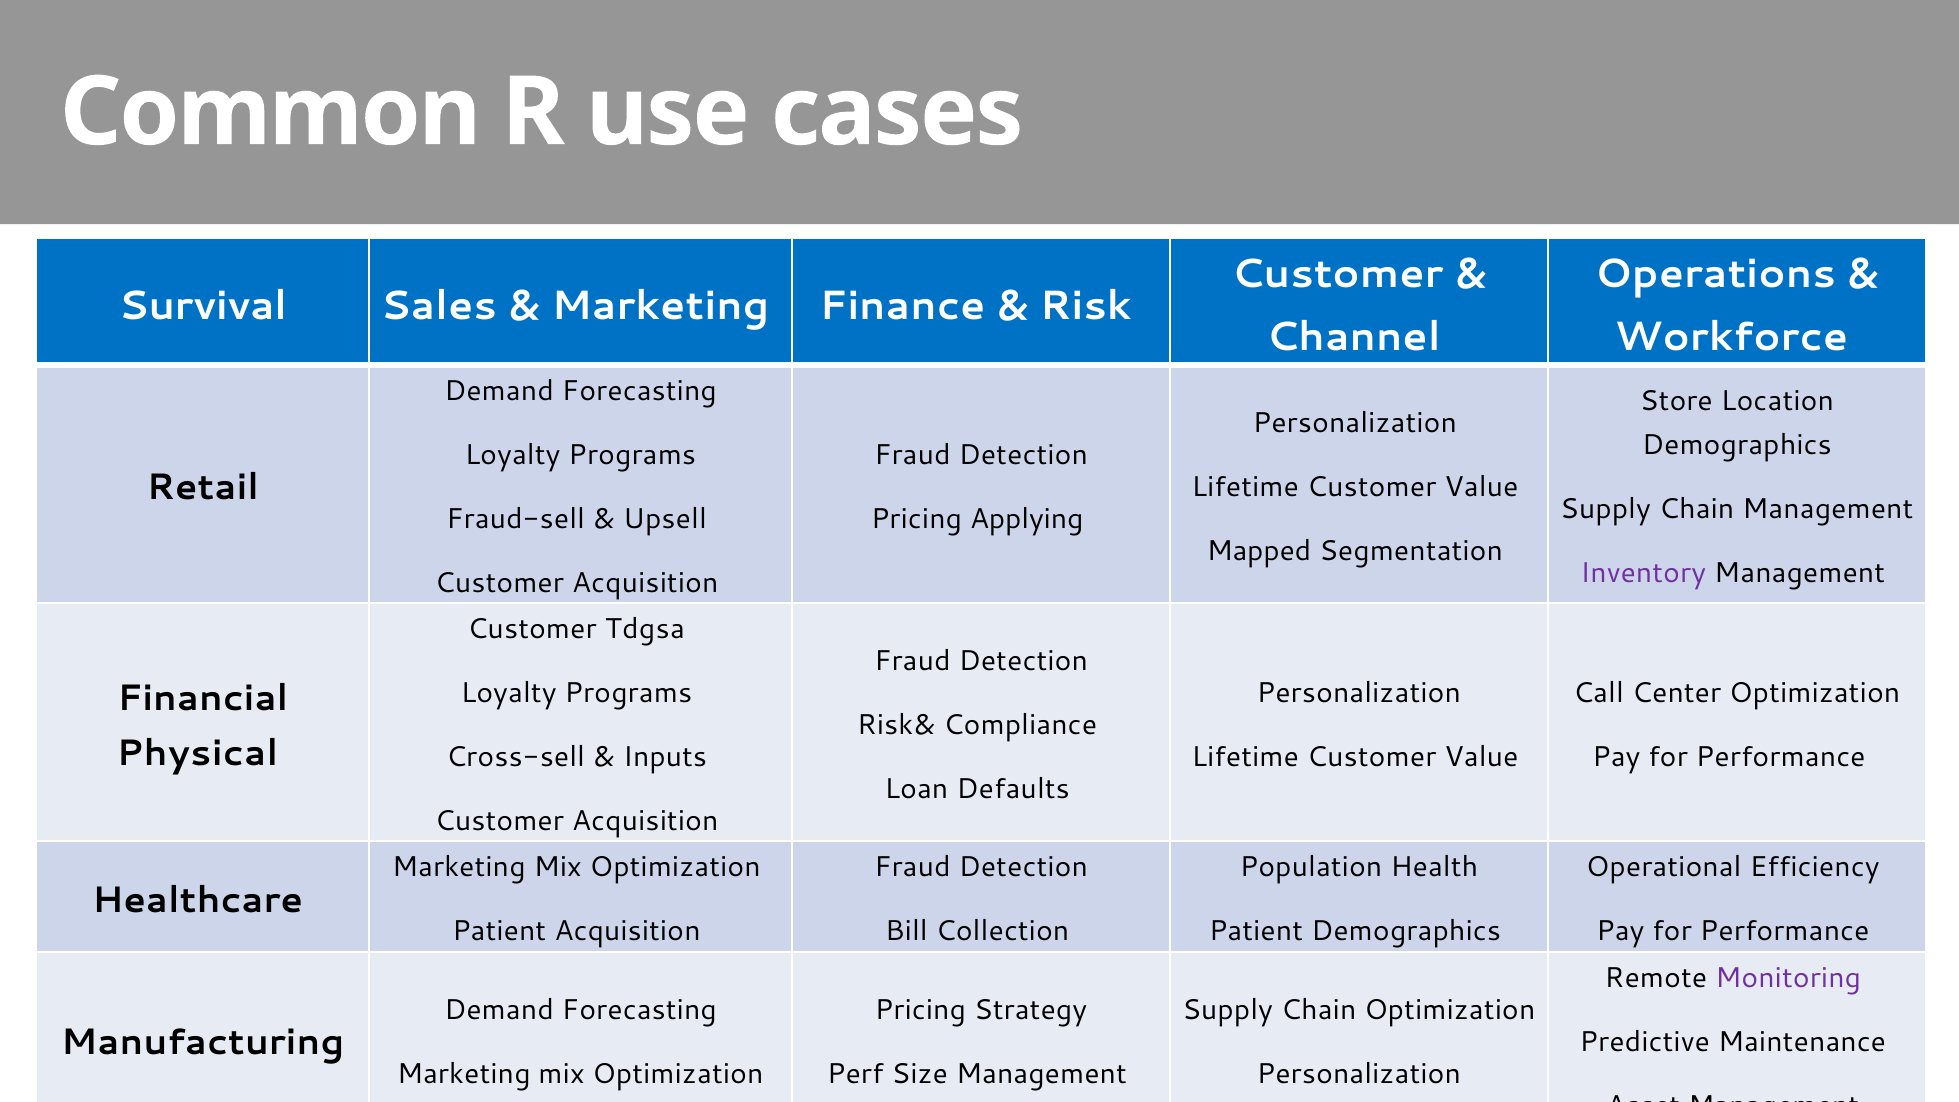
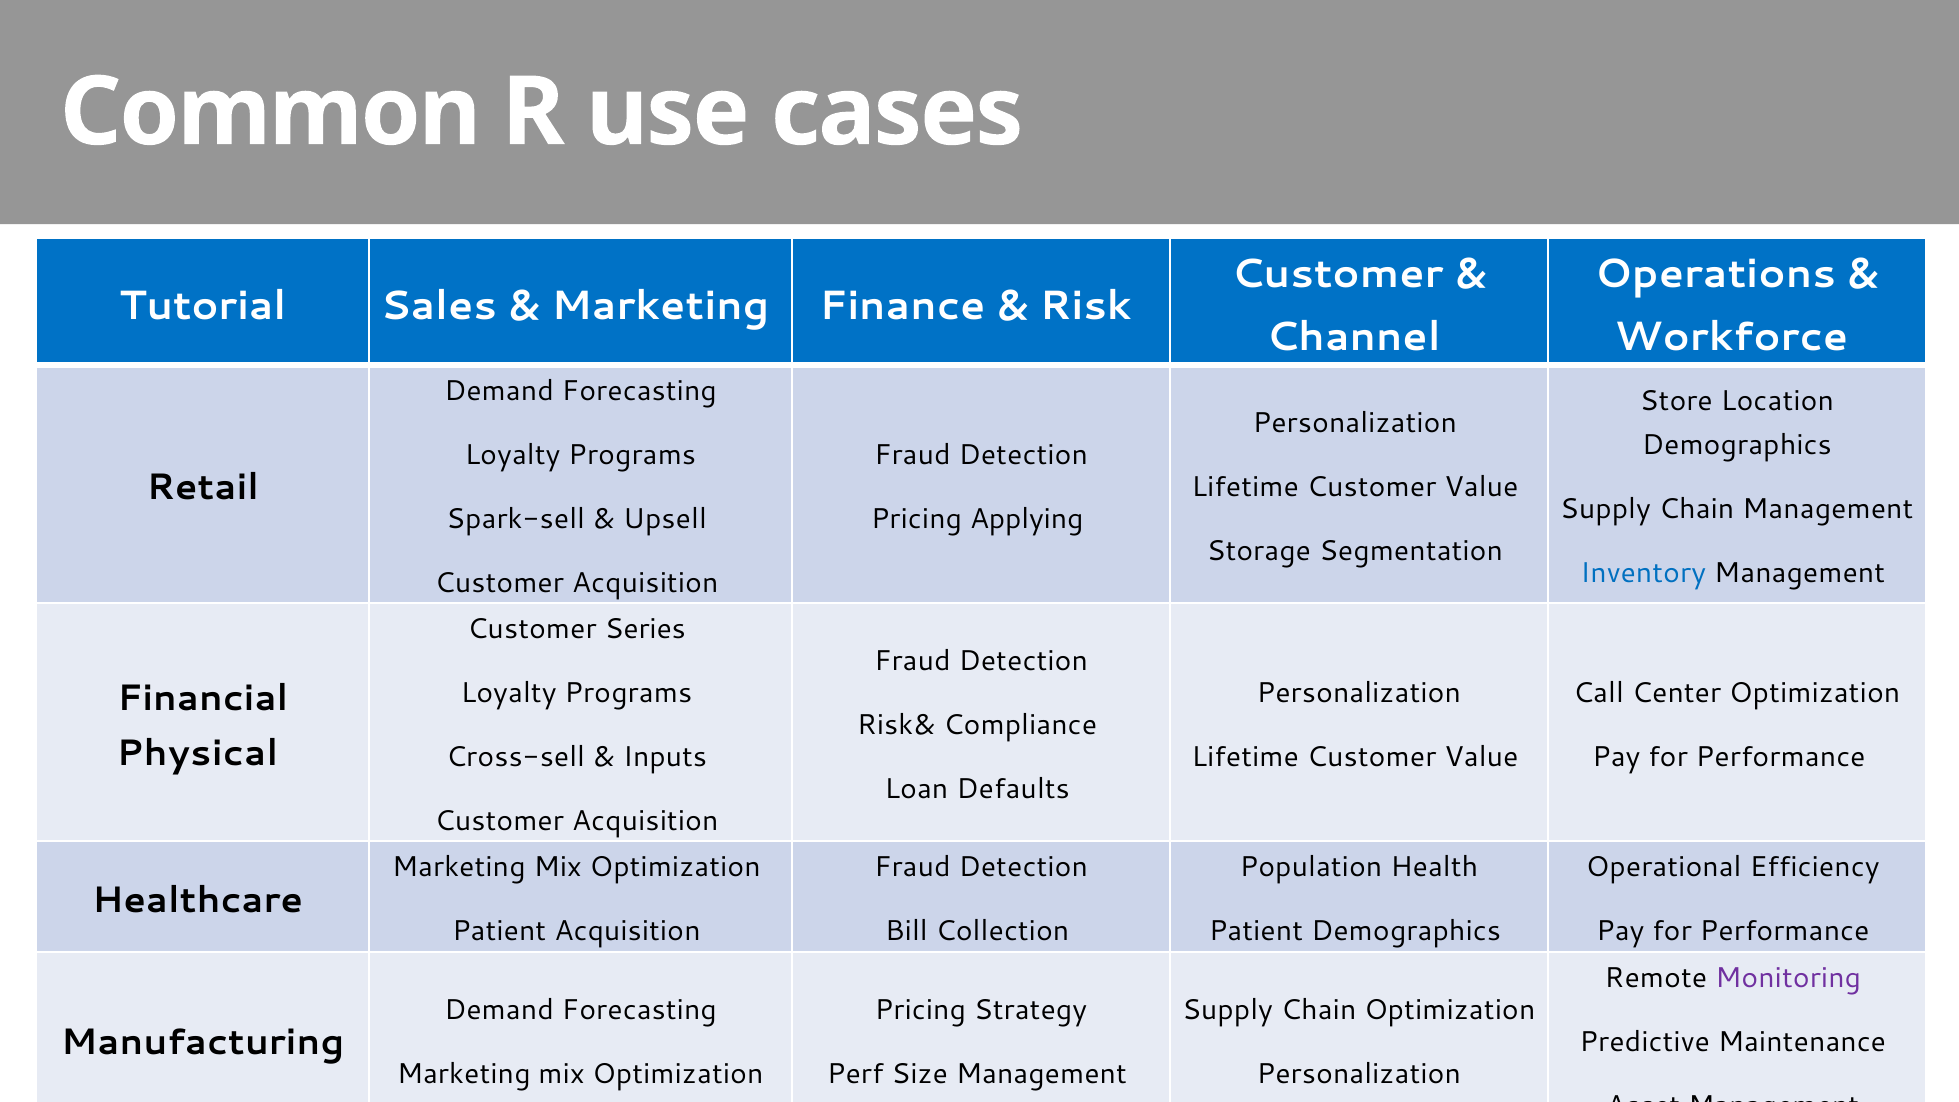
Survival: Survival -> Tutorial
Fraud-sell: Fraud-sell -> Spark-sell
Mapped: Mapped -> Storage
Inventory colour: purple -> blue
Tdgsa: Tdgsa -> Series
